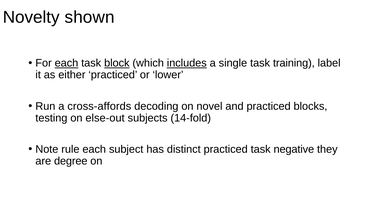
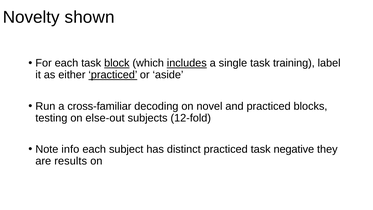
each at (66, 63) underline: present -> none
practiced at (113, 75) underline: none -> present
lower: lower -> aside
cross-affords: cross-affords -> cross-familiar
14-fold: 14-fold -> 12-fold
rule: rule -> info
degree: degree -> results
